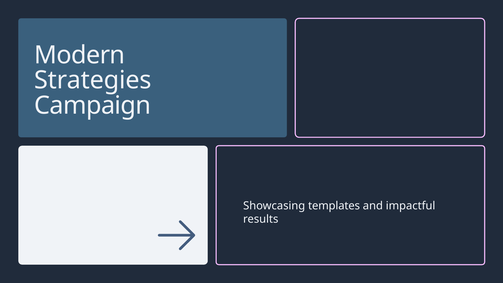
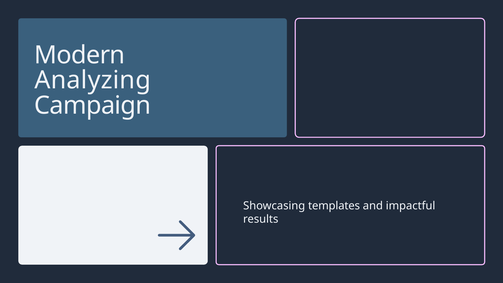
Strategies: Strategies -> Analyzing
